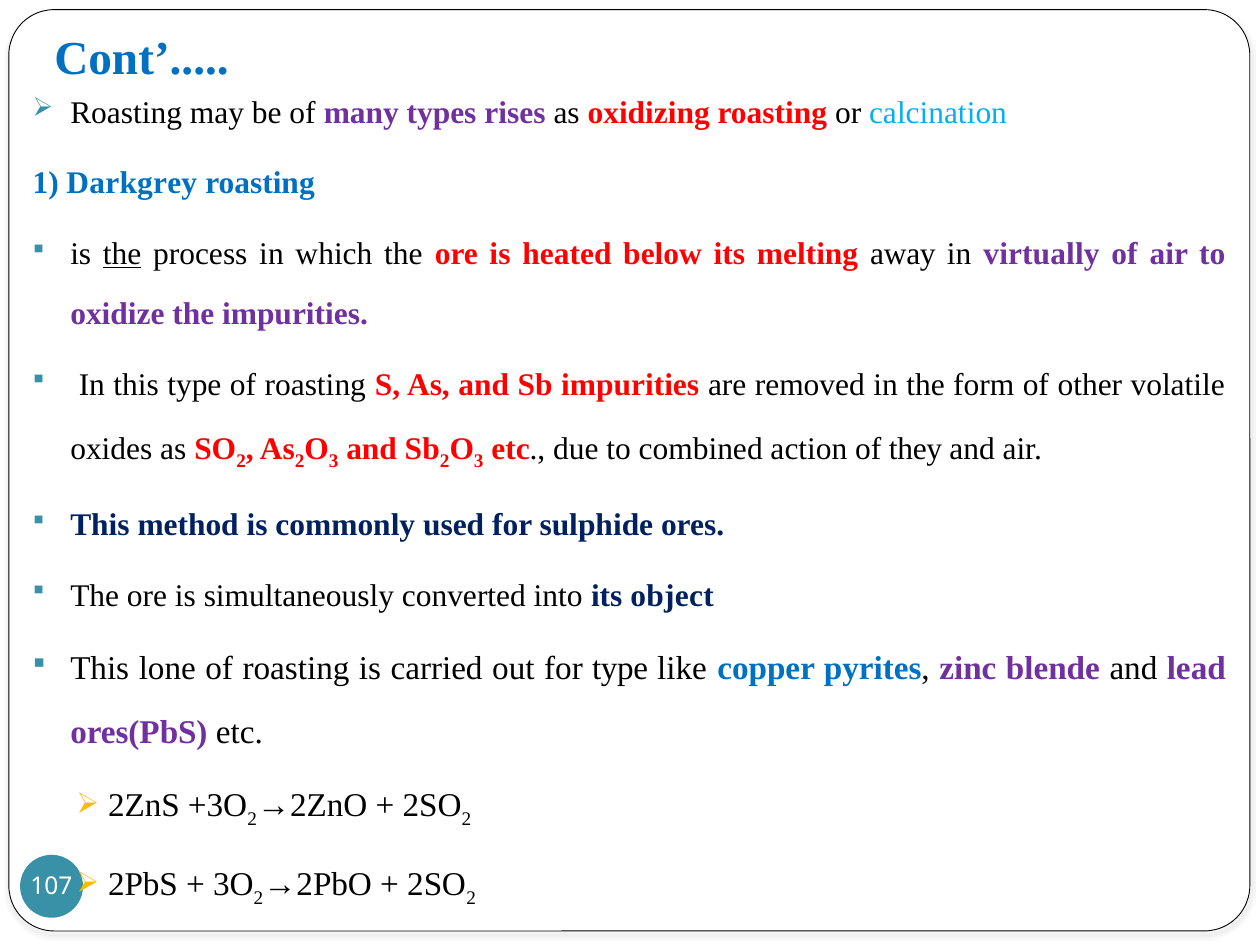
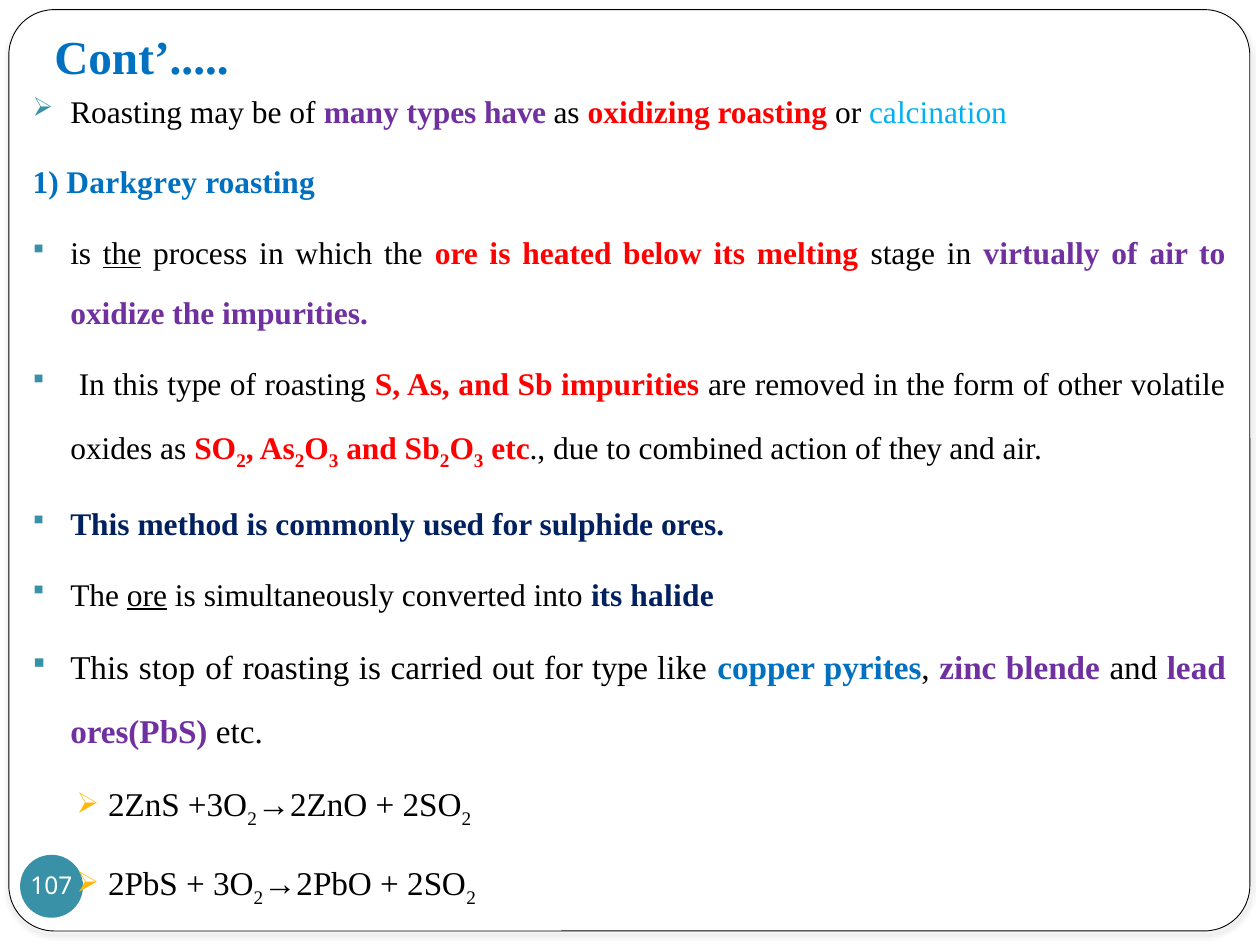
rises: rises -> have
away: away -> stage
ore at (147, 596) underline: none -> present
object: object -> halide
lone: lone -> stop
